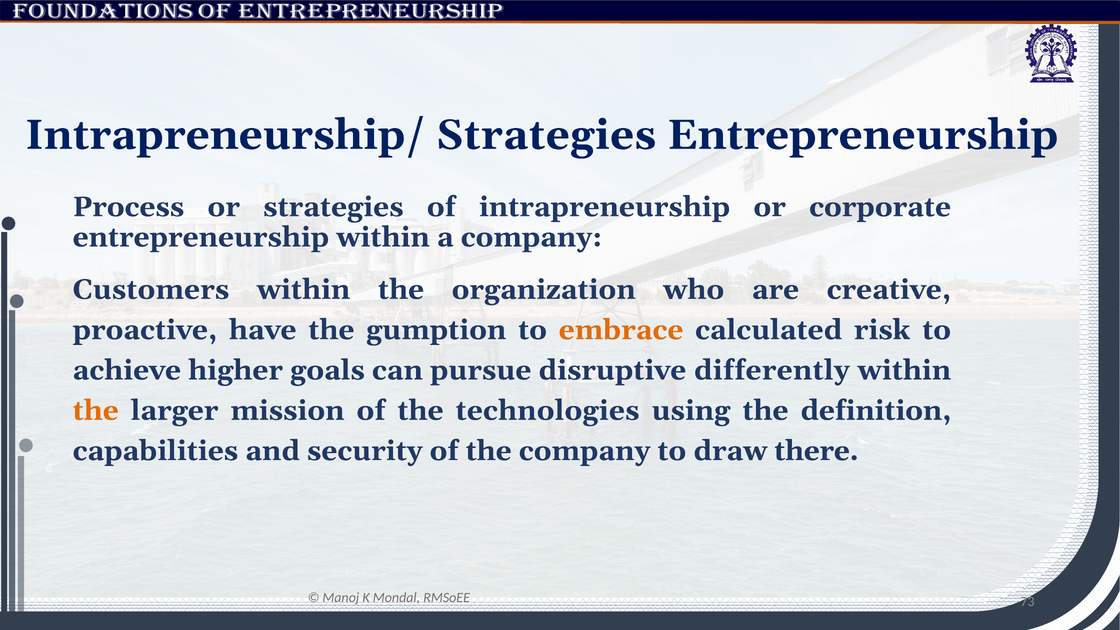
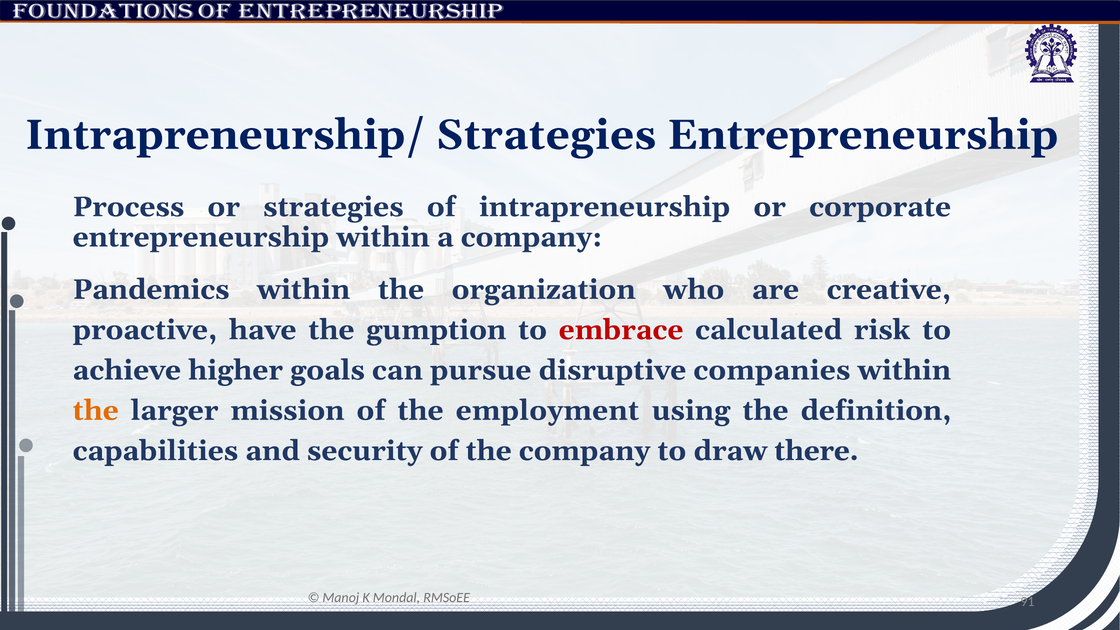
Customers: Customers -> Pandemics
embrace colour: orange -> red
differently: differently -> companies
technologies: technologies -> employment
73: 73 -> 91
